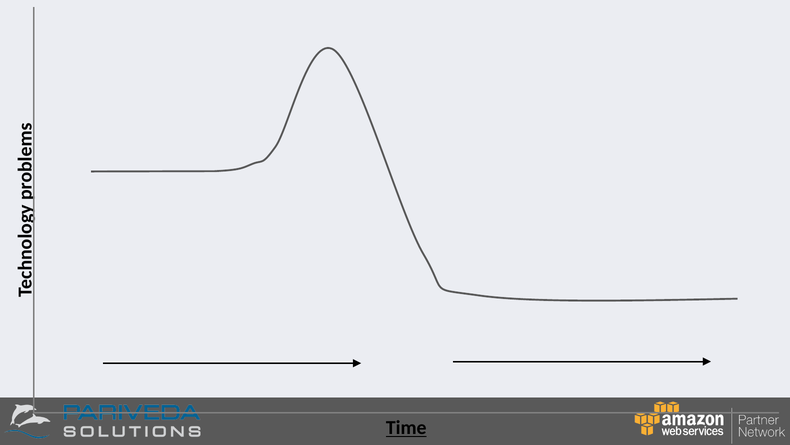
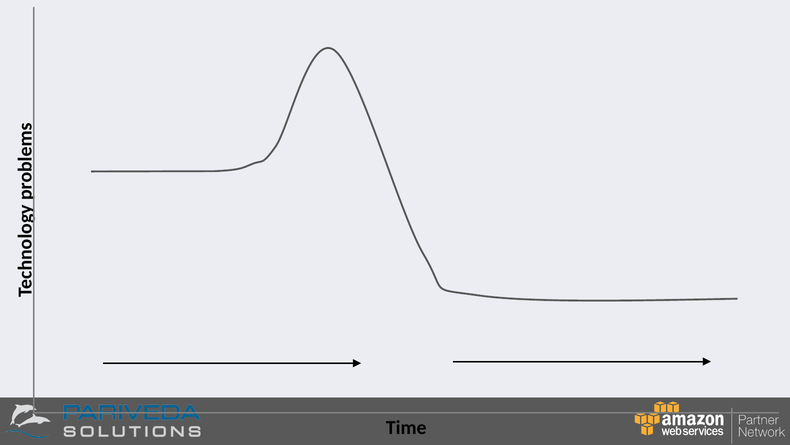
Time underline: present -> none
